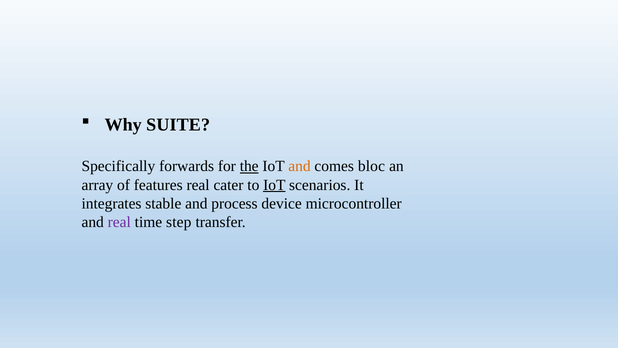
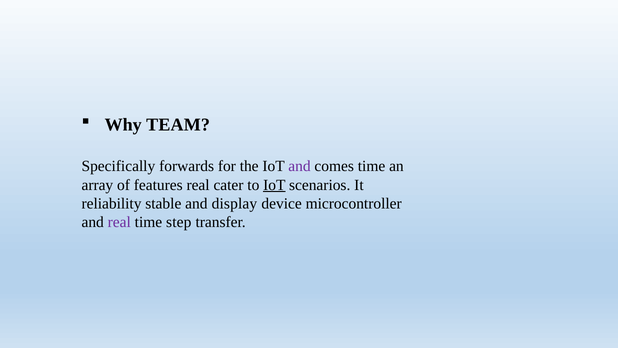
SUITE: SUITE -> TEAM
the underline: present -> none
and at (299, 166) colour: orange -> purple
comes bloc: bloc -> time
integrates: integrates -> reliability
process: process -> display
